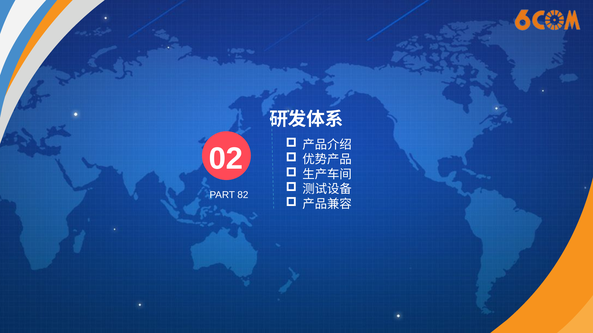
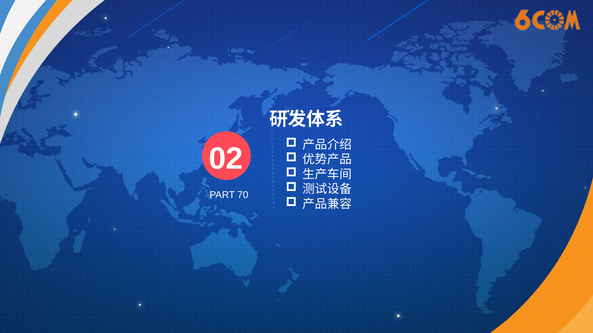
82: 82 -> 70
